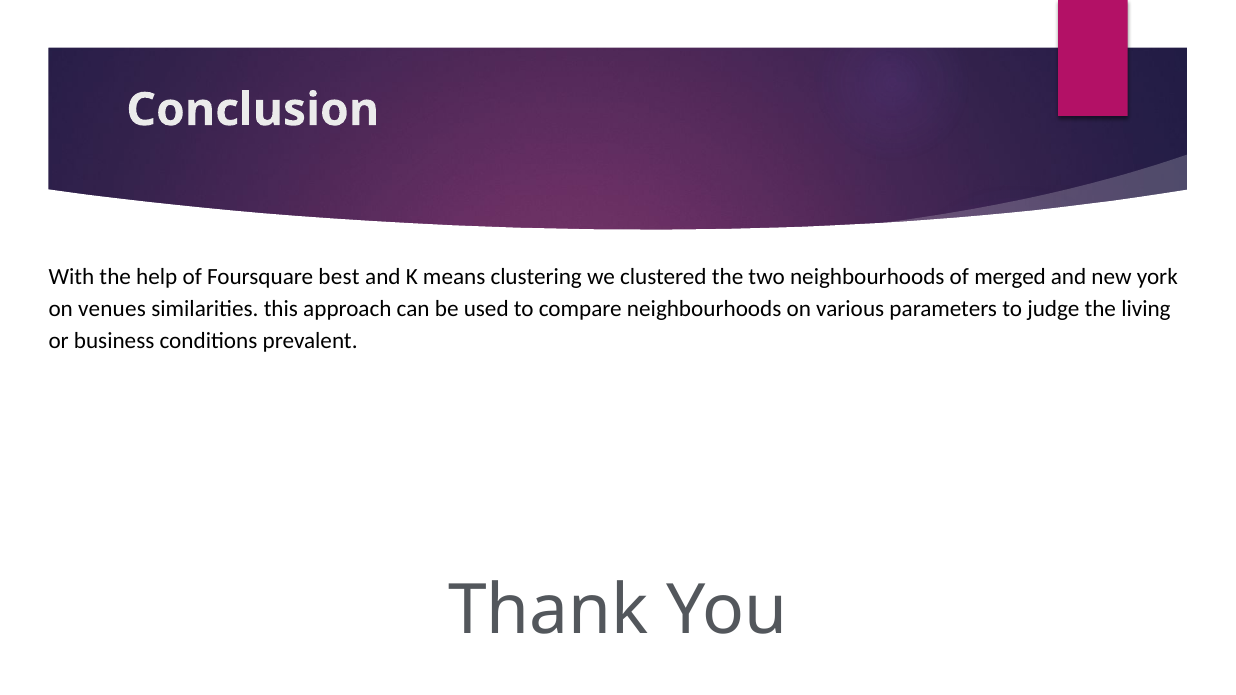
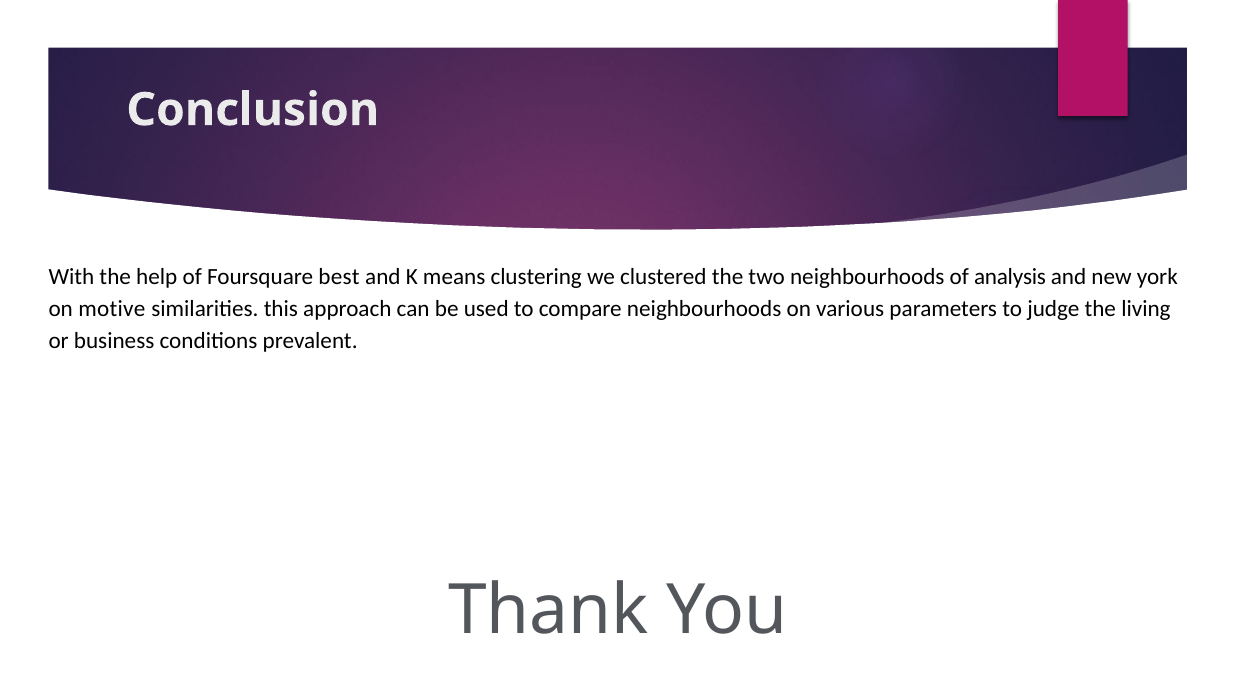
merged: merged -> analysis
venues: venues -> motive
